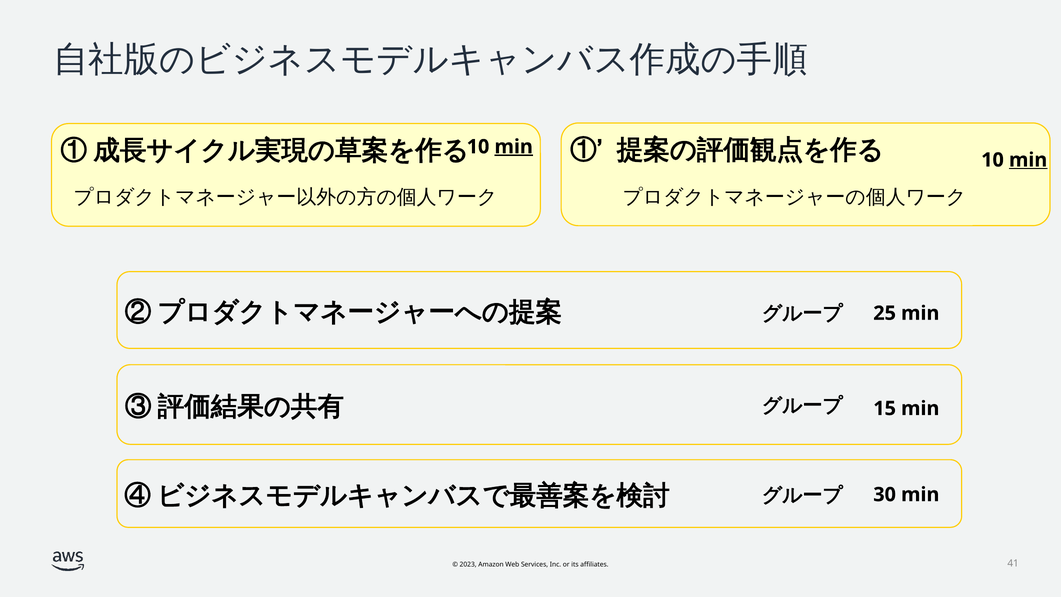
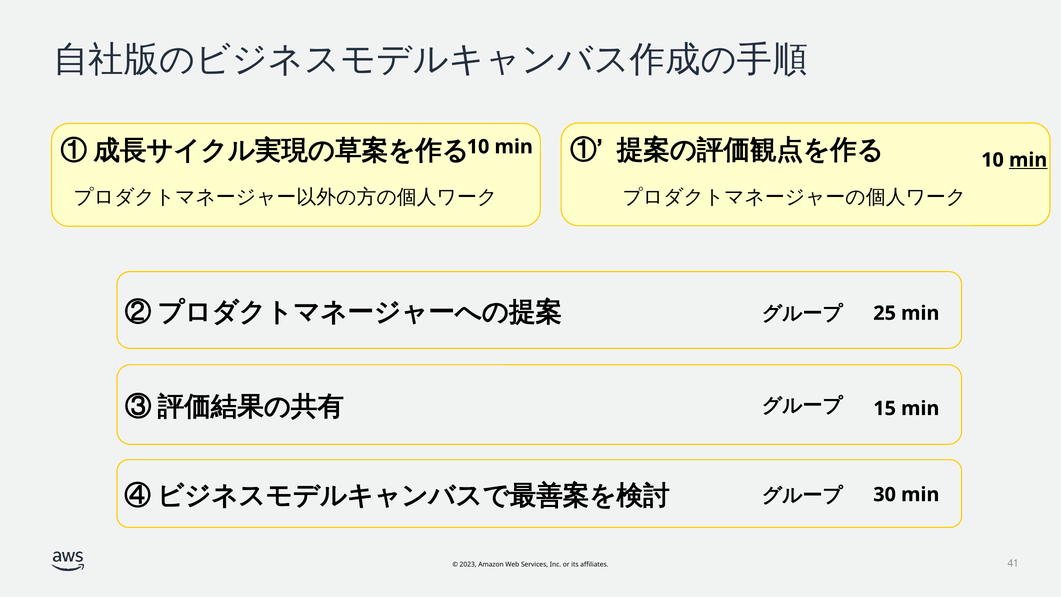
min at (514, 147) underline: present -> none
